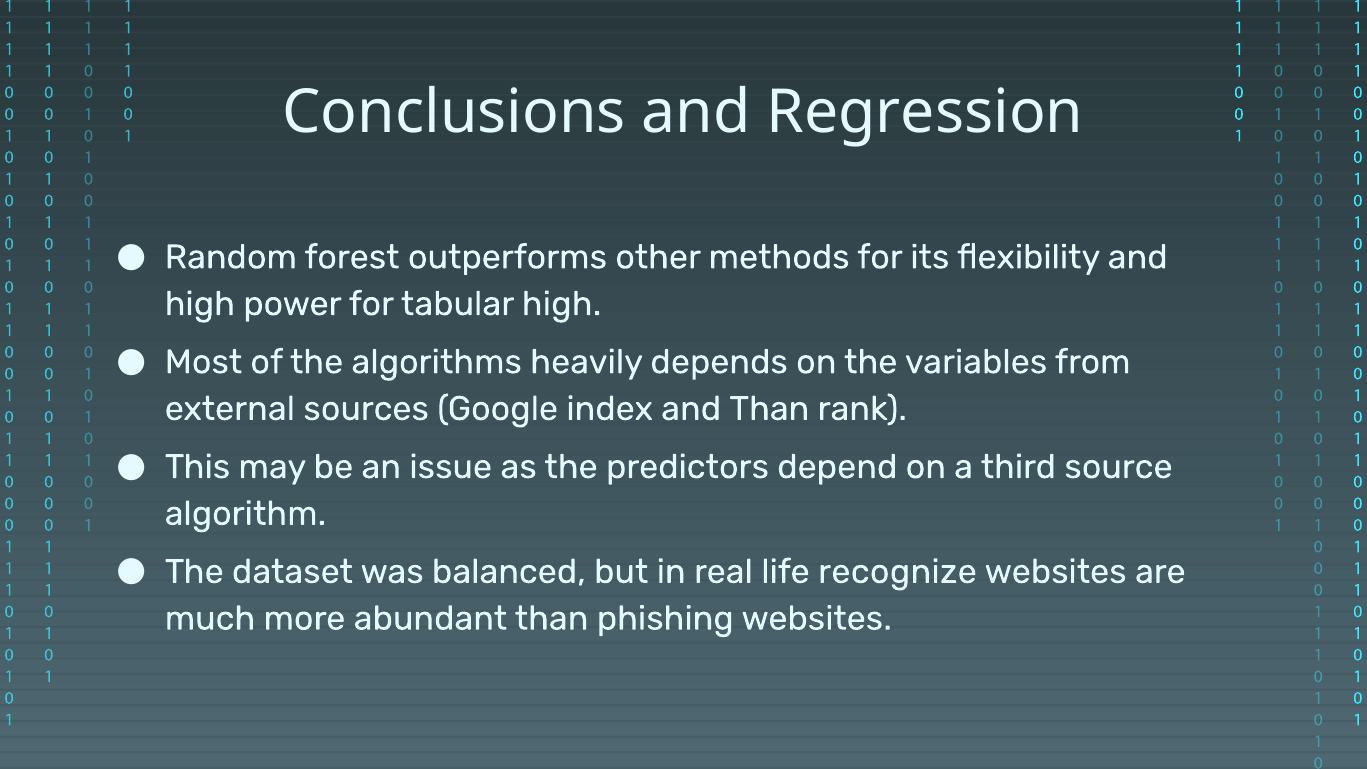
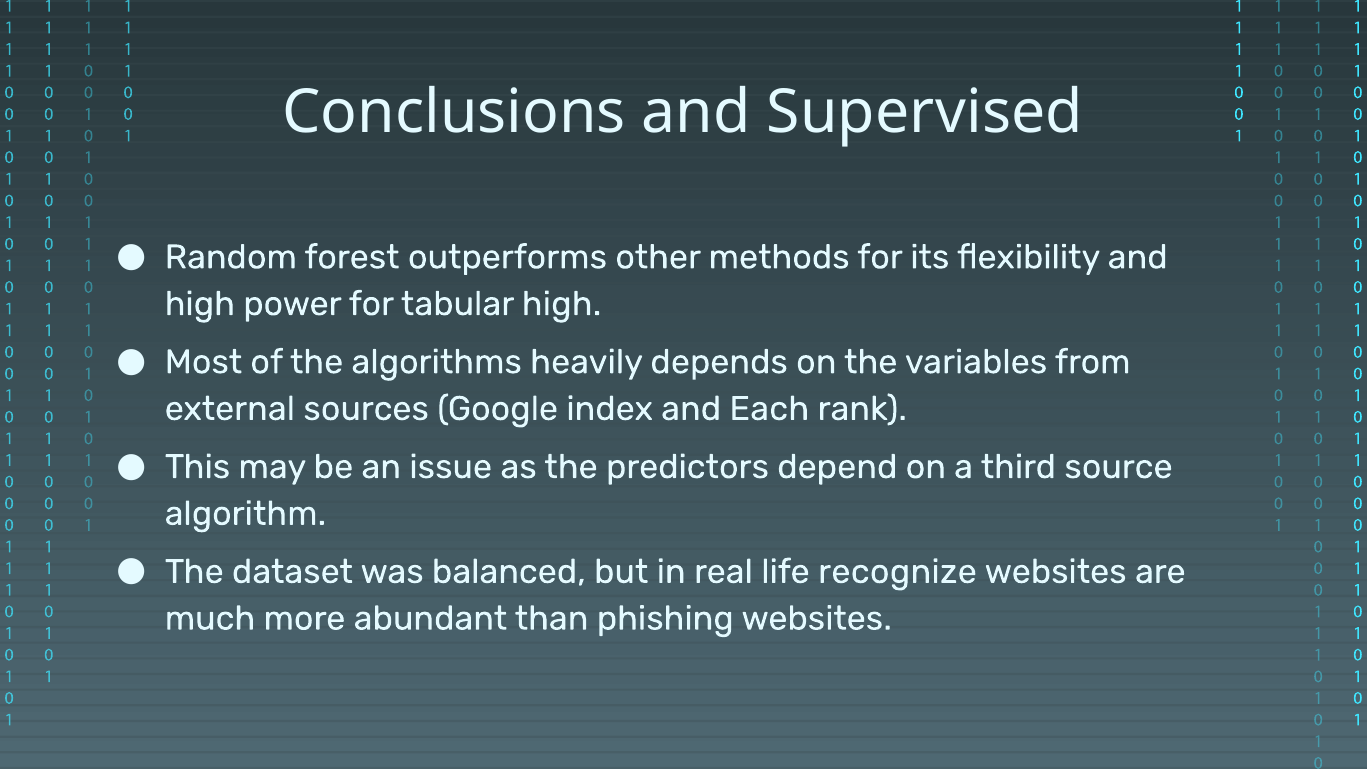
Regression: Regression -> Supervised
and Than: Than -> Each
